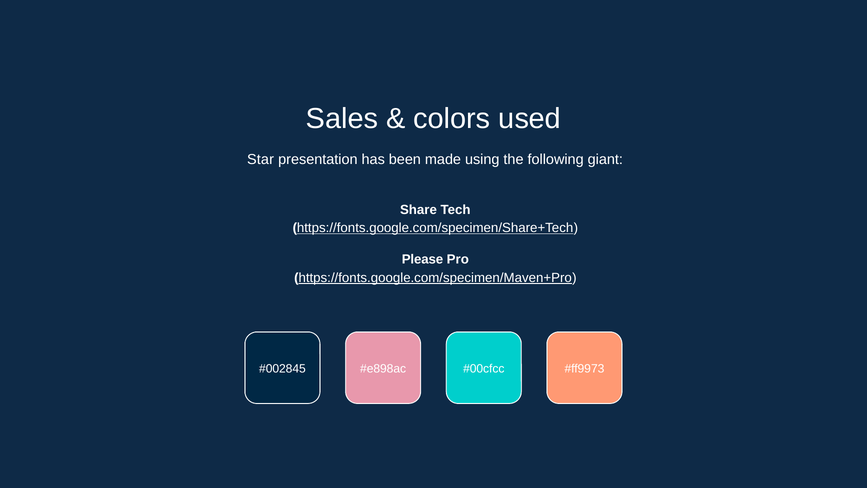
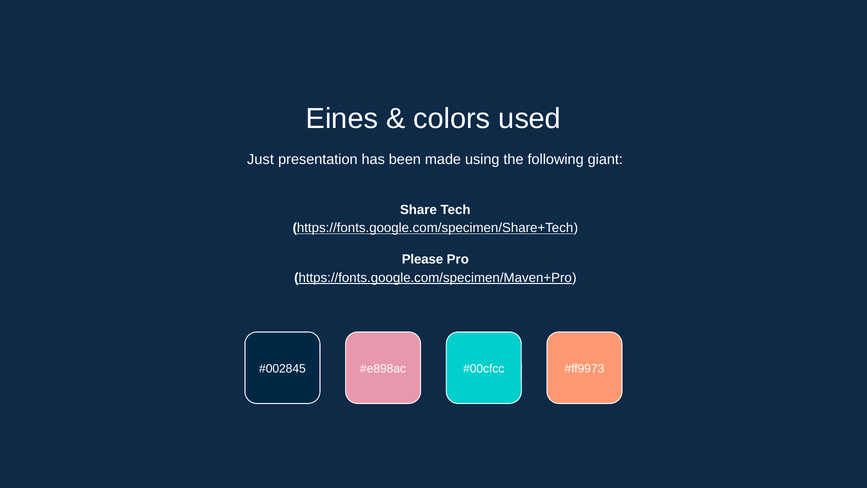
Sales: Sales -> Eines
Star: Star -> Just
